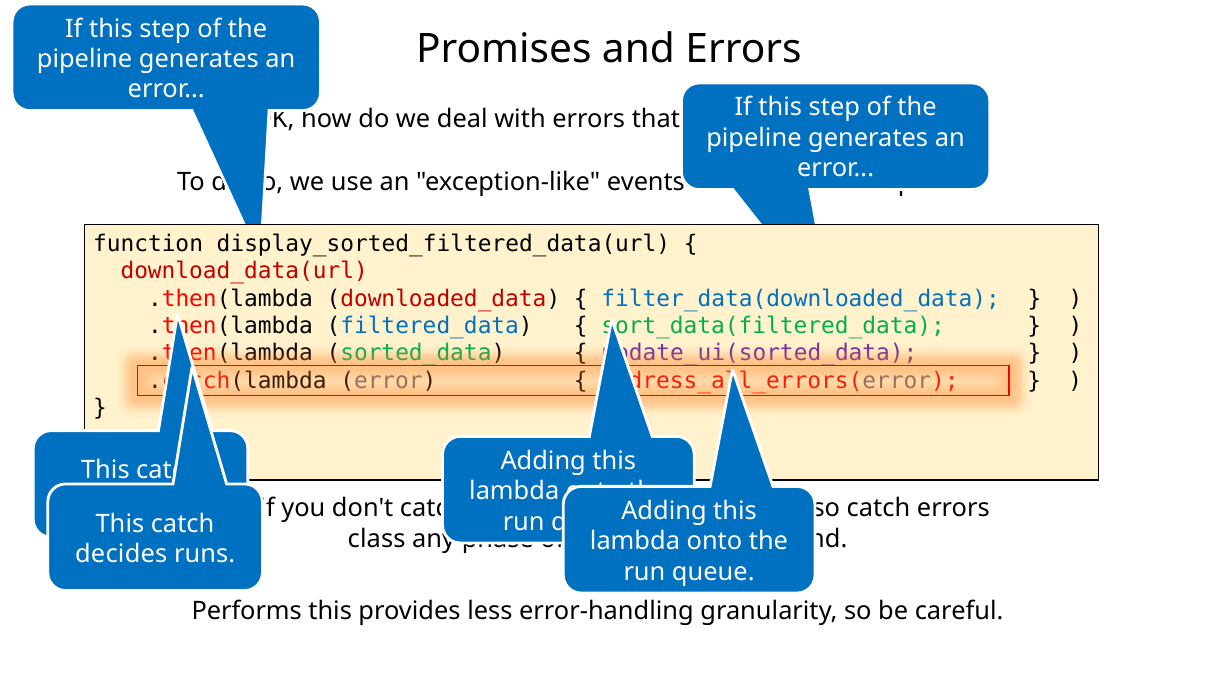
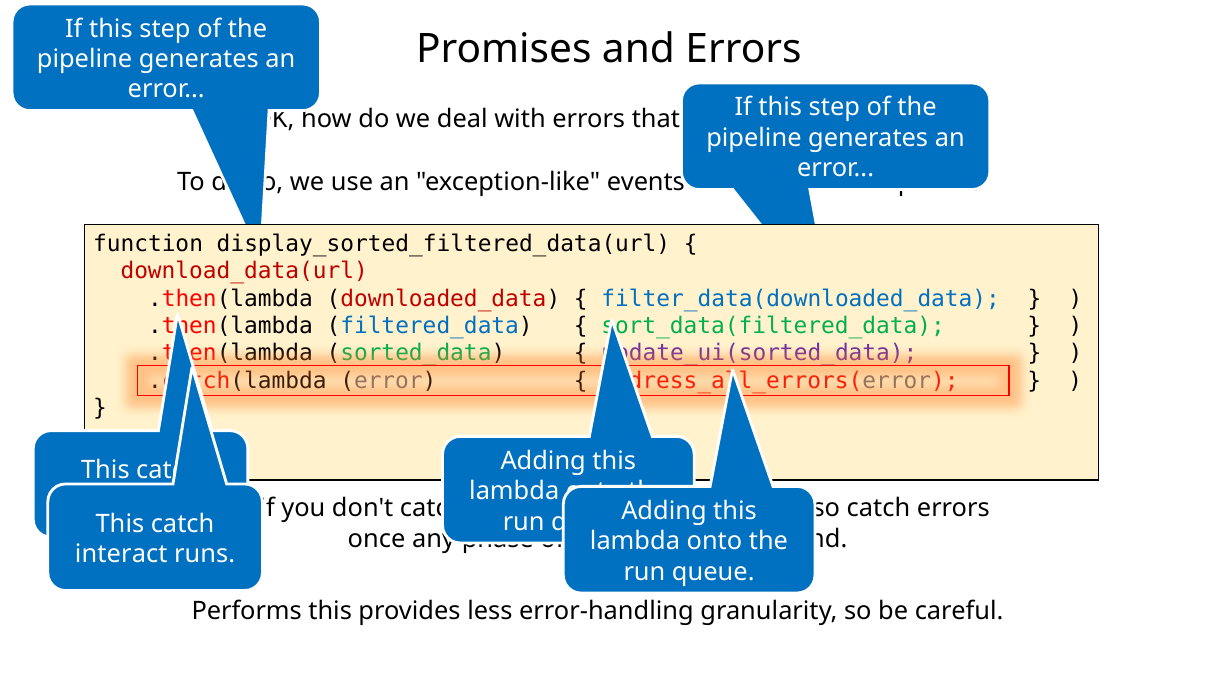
class: class -> once
decides: decides -> interact
